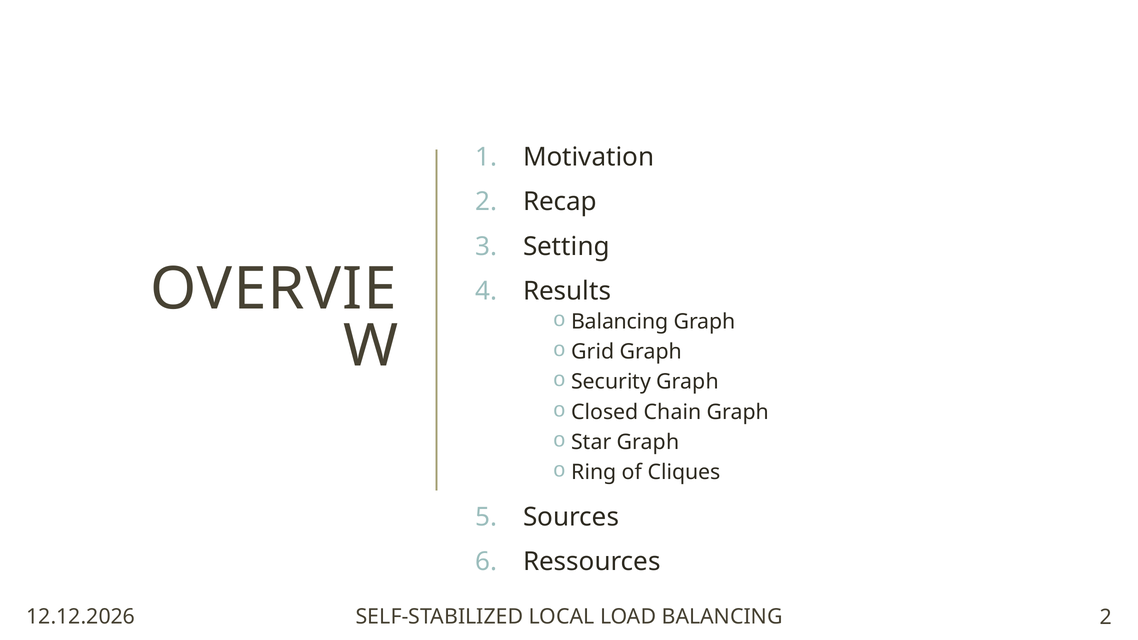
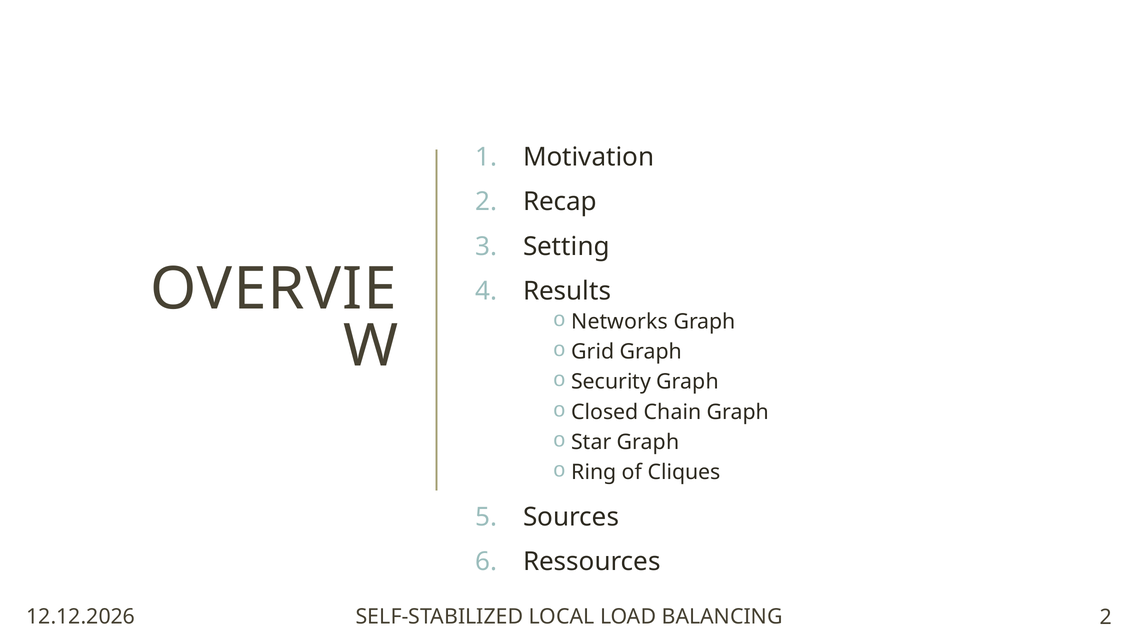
Balancing at (620, 322): Balancing -> Networks
